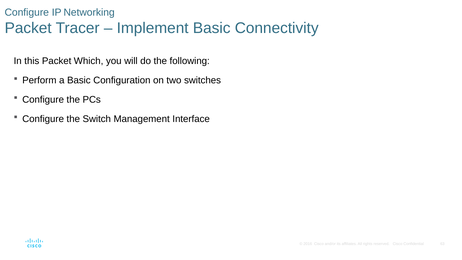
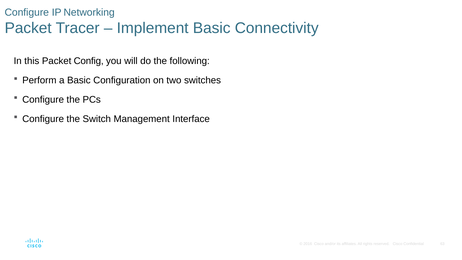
Which: Which -> Config
